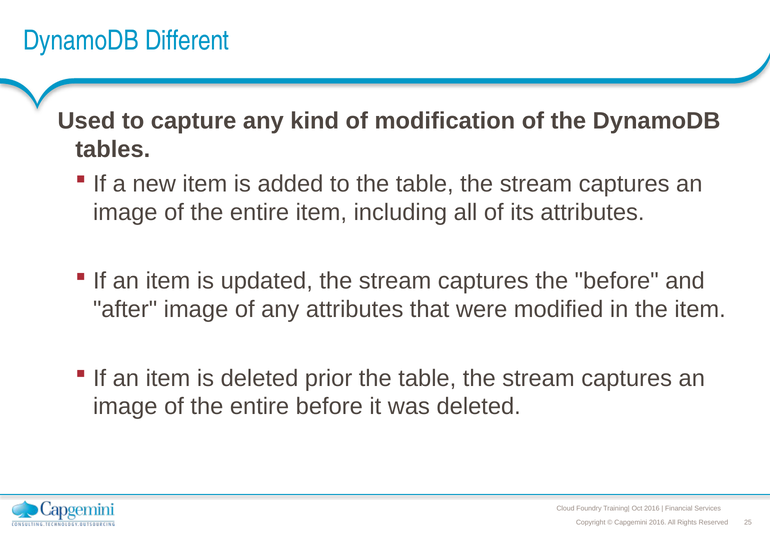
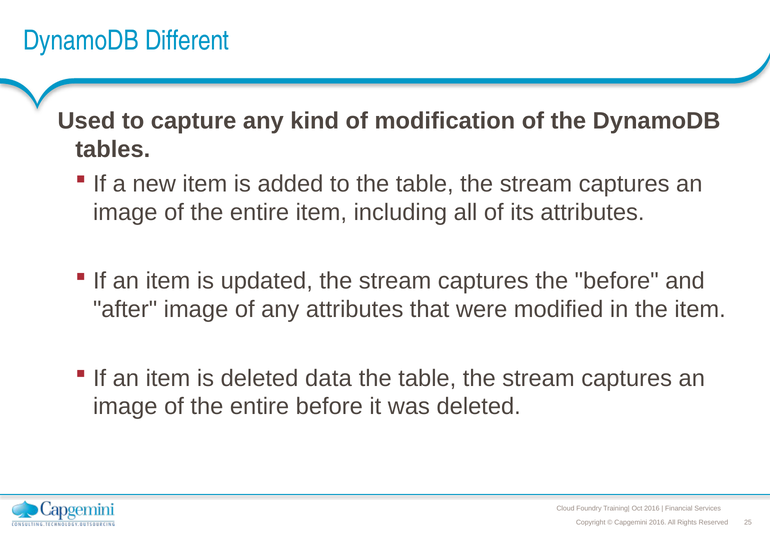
prior: prior -> data
